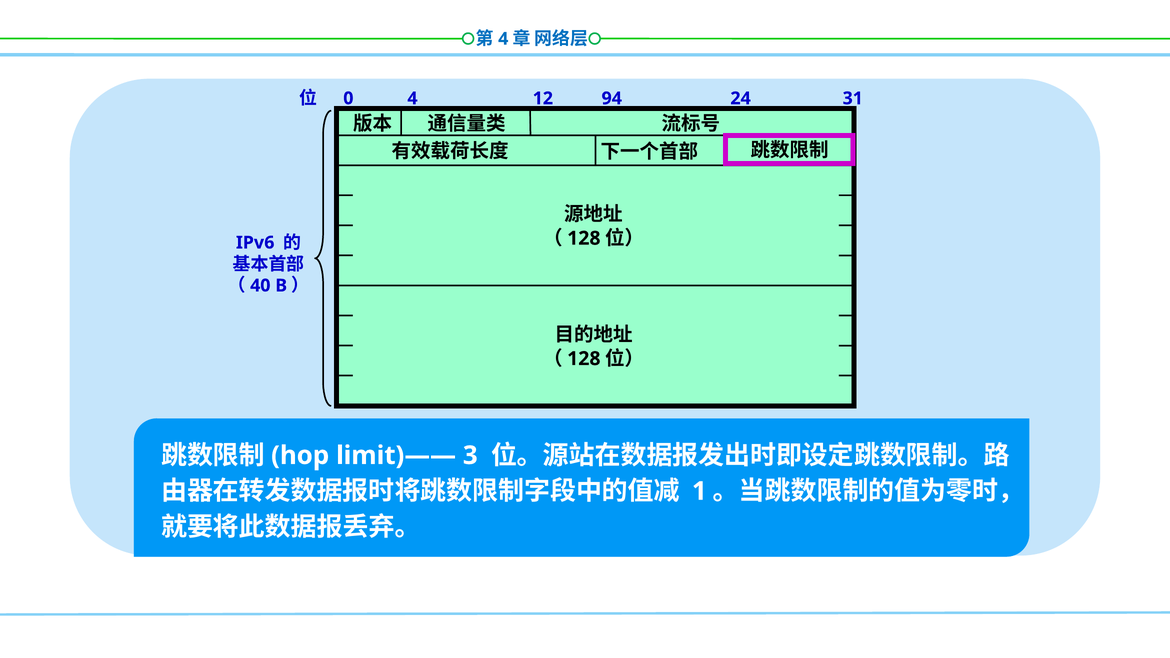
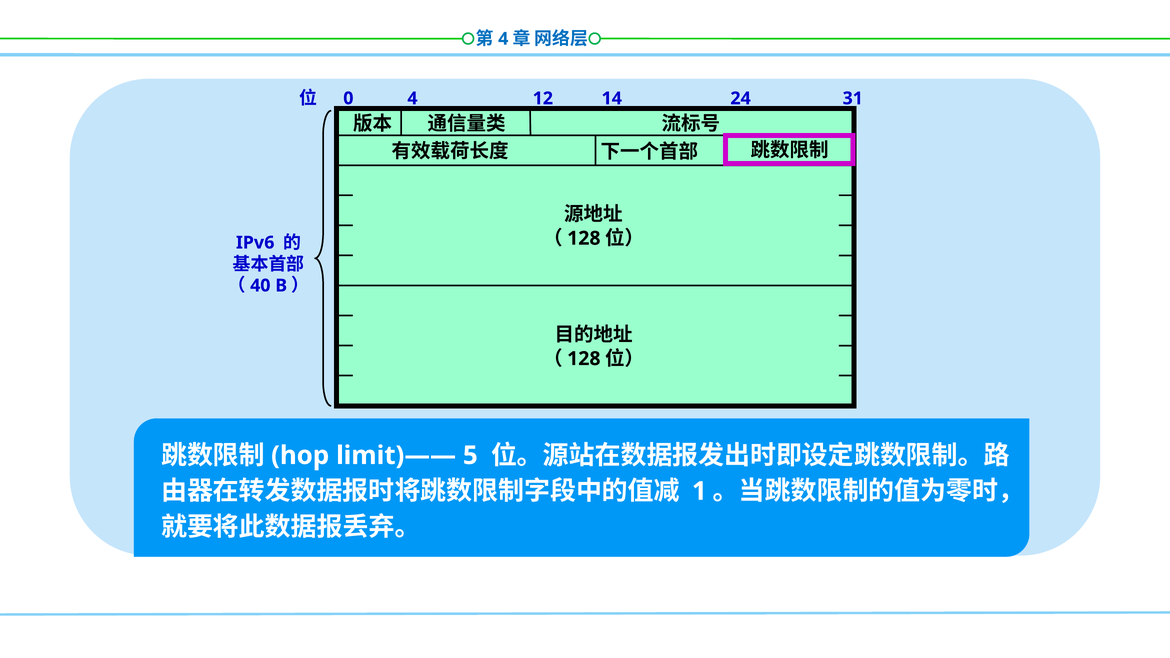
94: 94 -> 14
3: 3 -> 5
